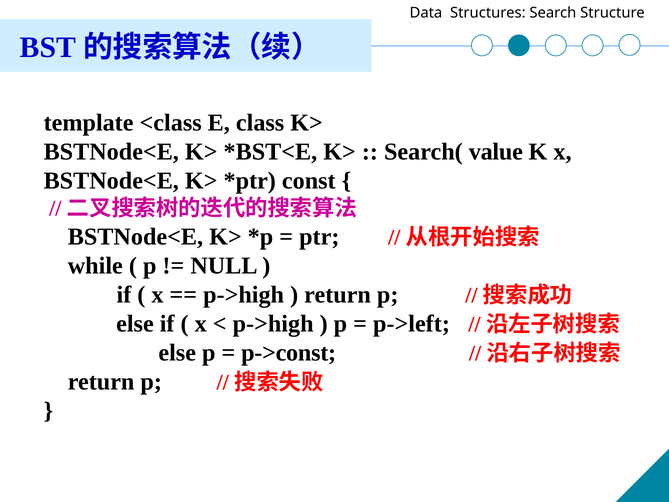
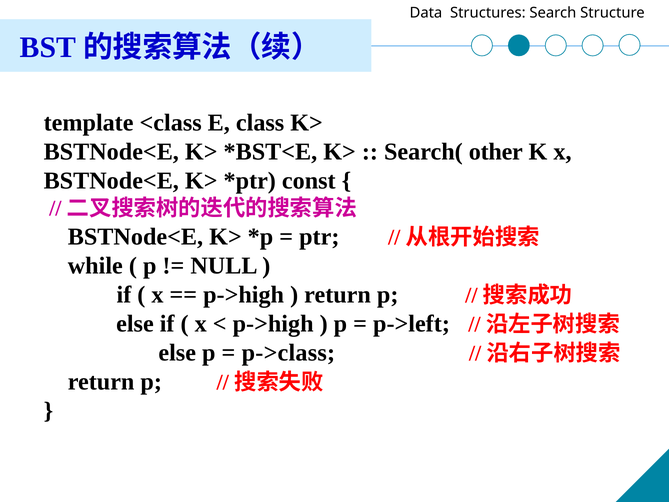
value: value -> other
p->const: p->const -> p->class
